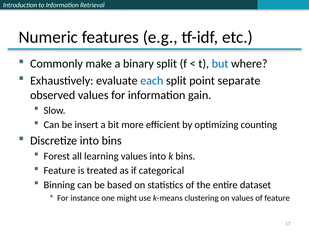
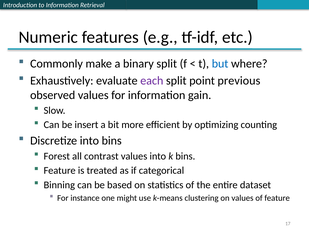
each colour: blue -> purple
separate: separate -> previous
learning: learning -> contrast
